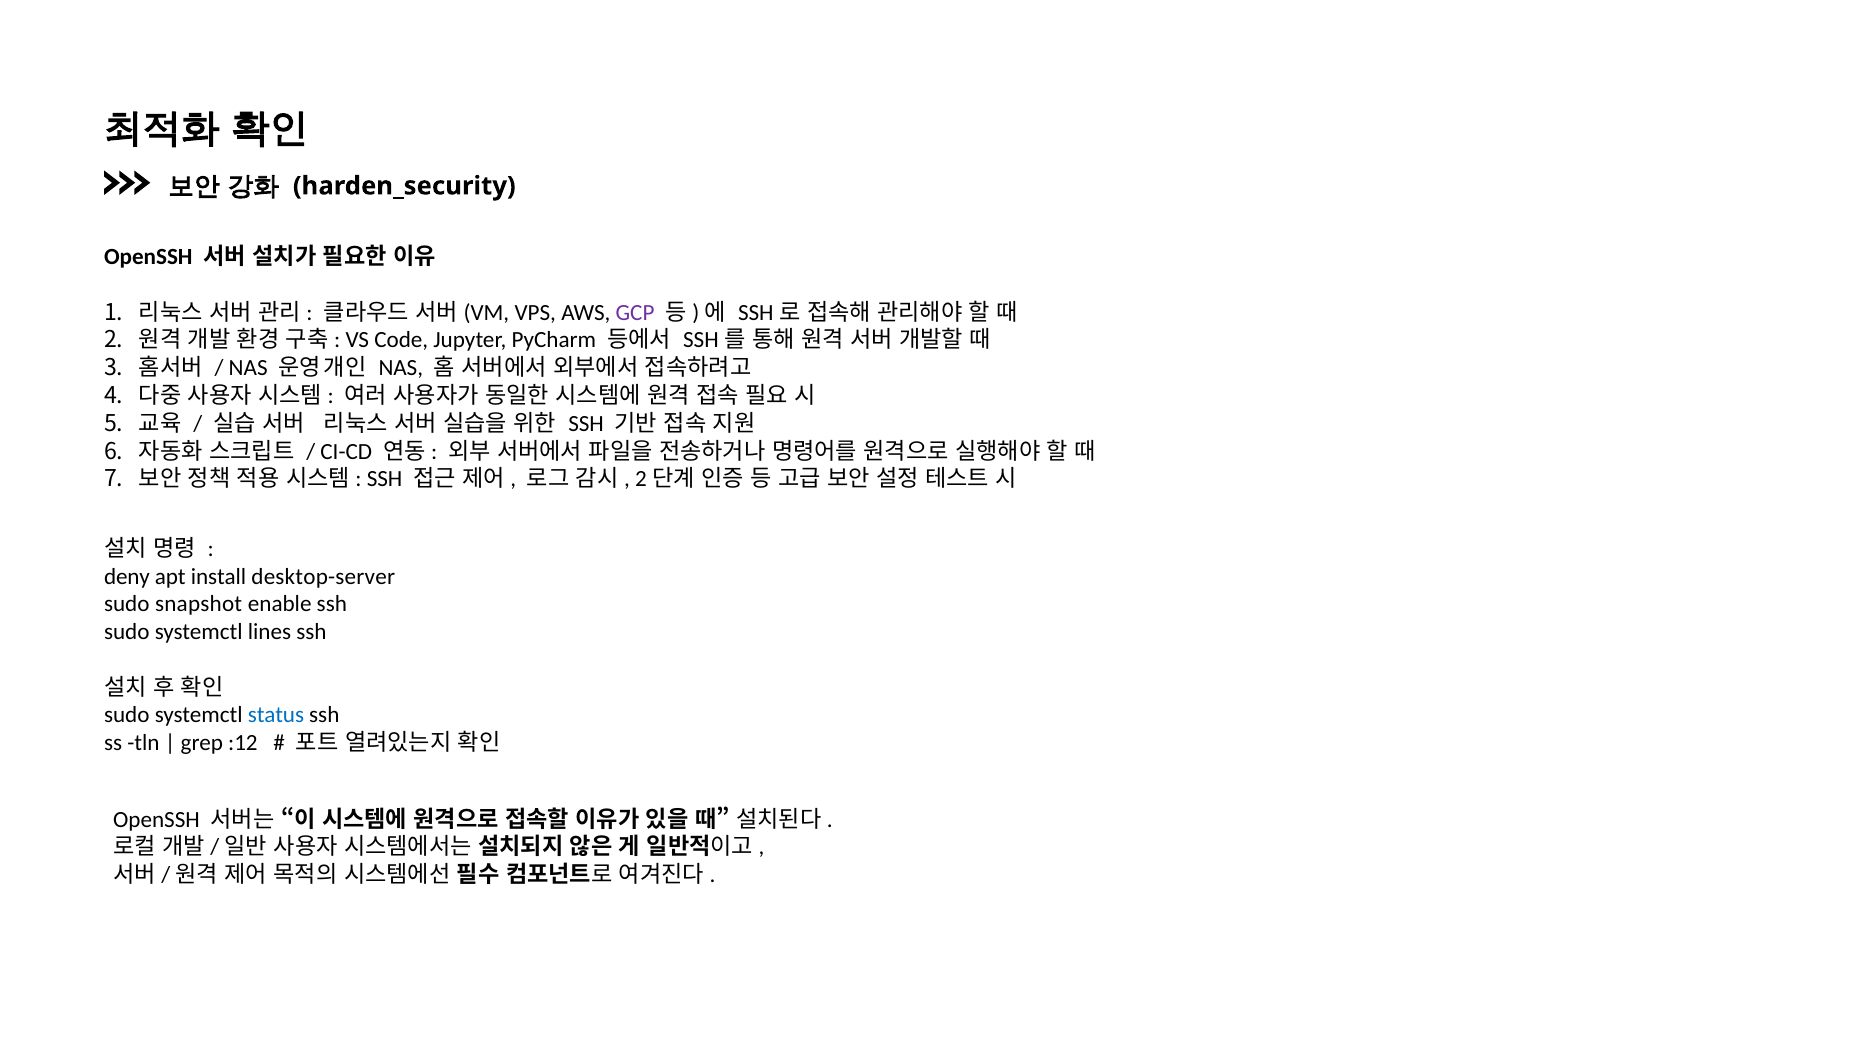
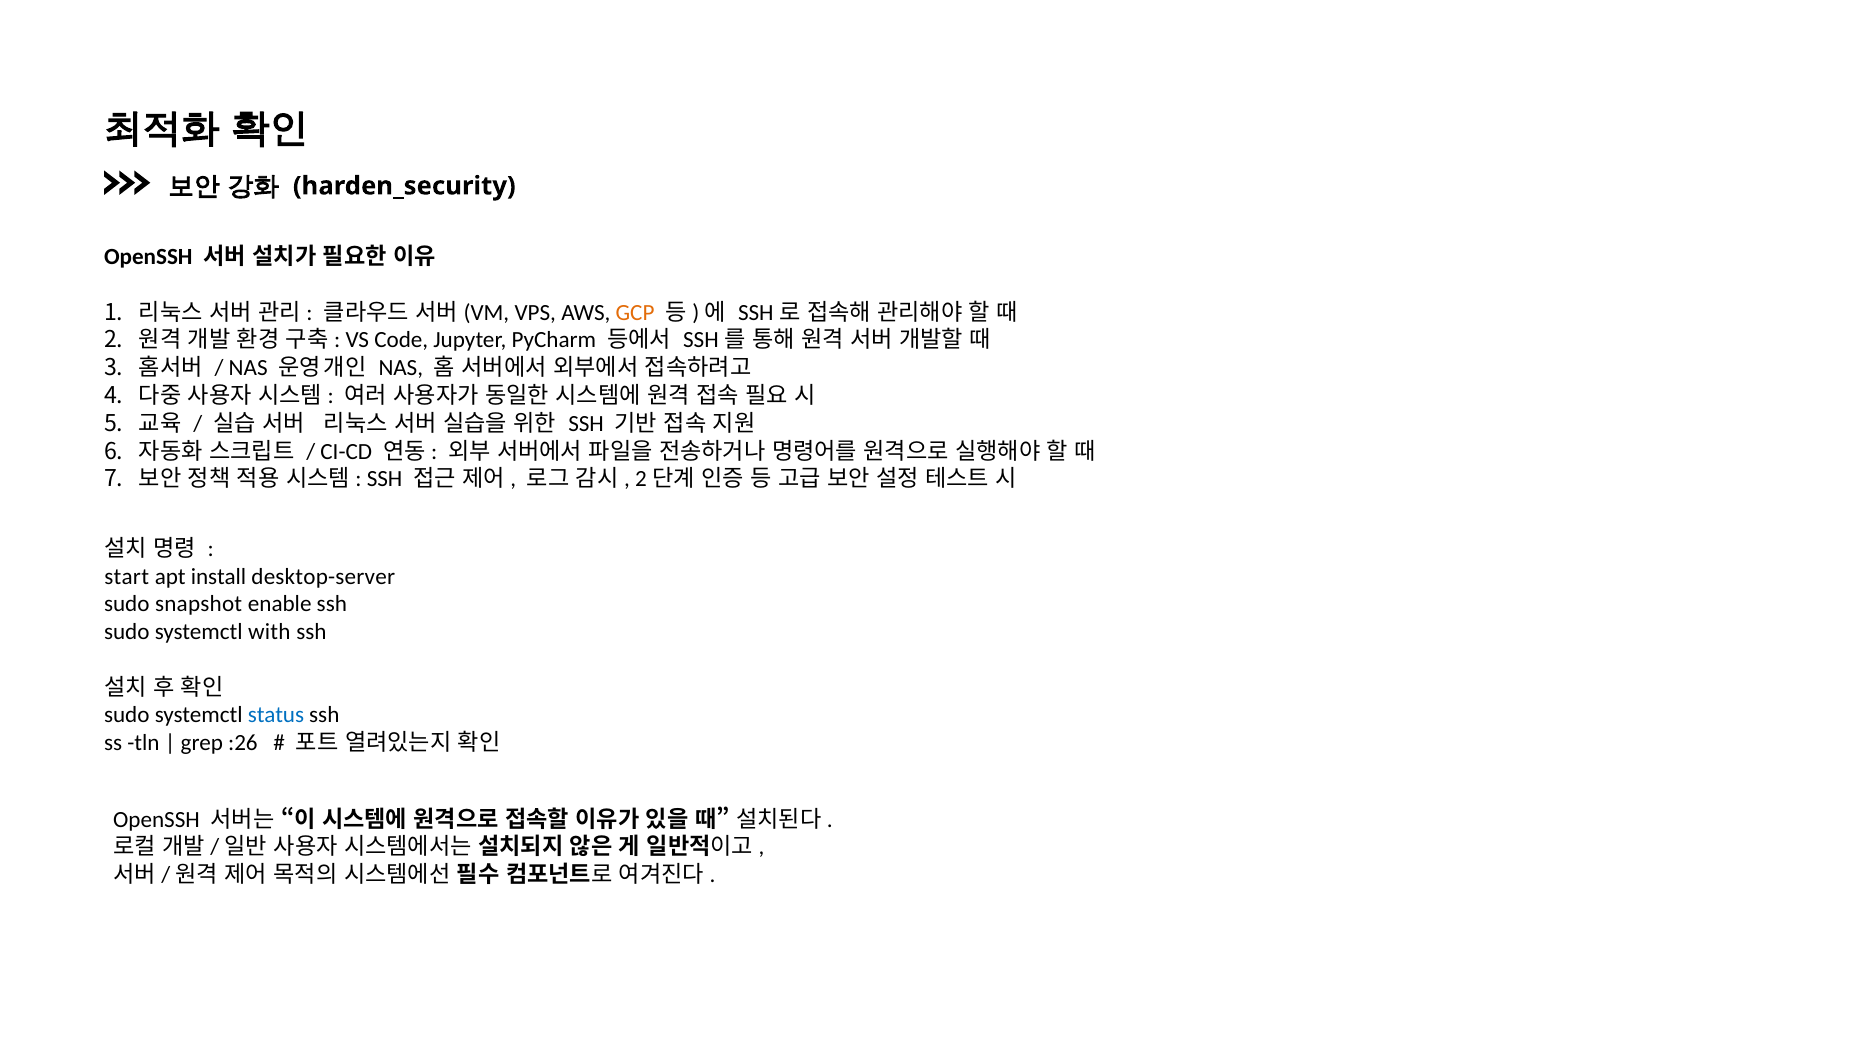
GCP colour: purple -> orange
deny: deny -> start
lines: lines -> with
:12: :12 -> :26
